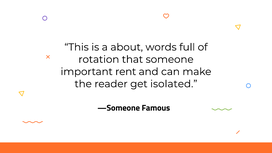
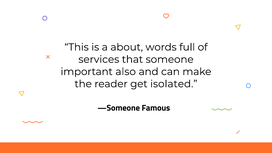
rotation: rotation -> services
rent: rent -> also
